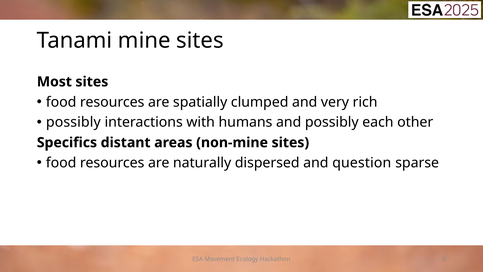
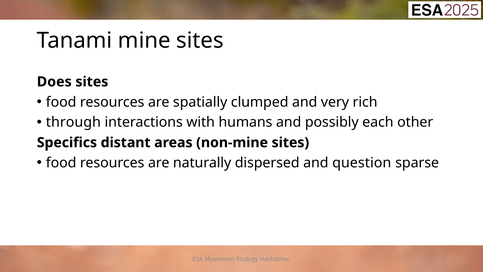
Most: Most -> Does
possibly at (73, 122): possibly -> through
